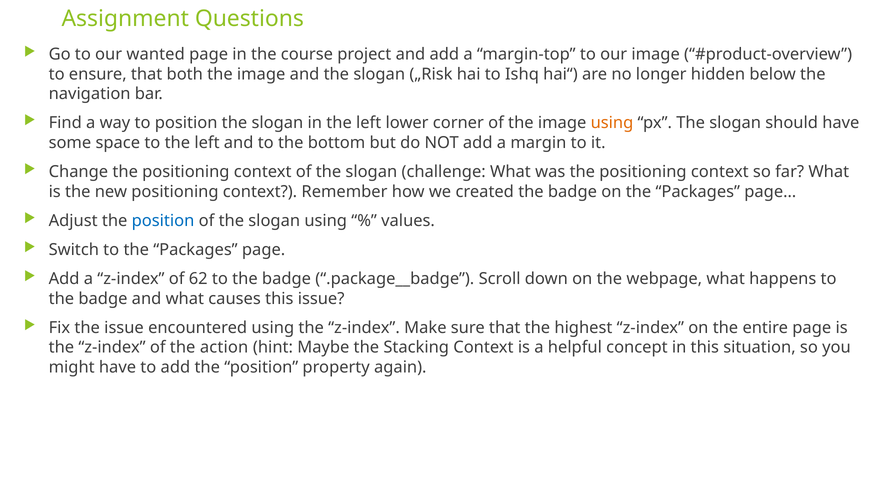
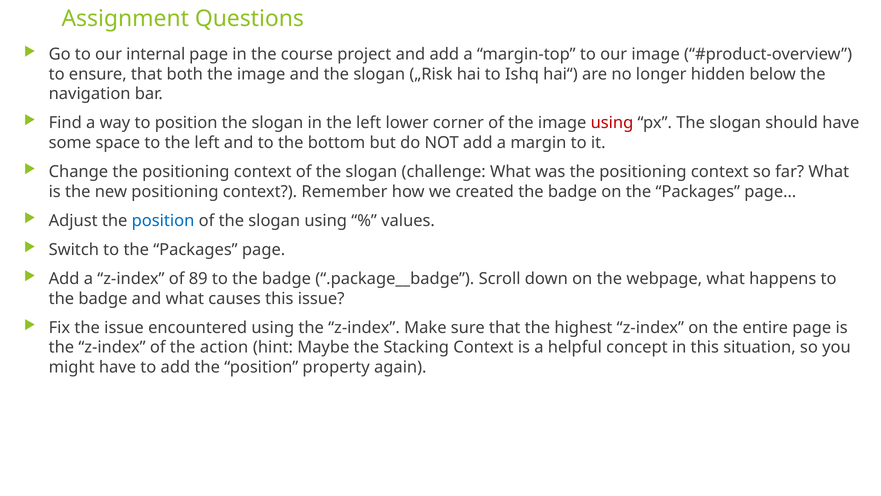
wanted: wanted -> internal
using at (612, 123) colour: orange -> red
62: 62 -> 89
